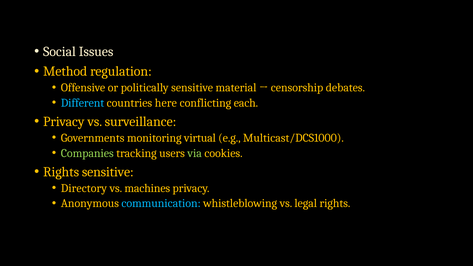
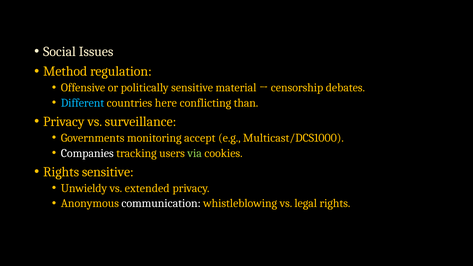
each: each -> than
virtual: virtual -> accept
Companies colour: light green -> white
Directory: Directory -> Unwieldy
machines: machines -> extended
communication colour: light blue -> white
